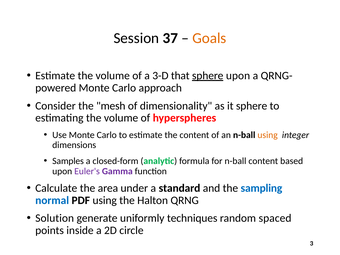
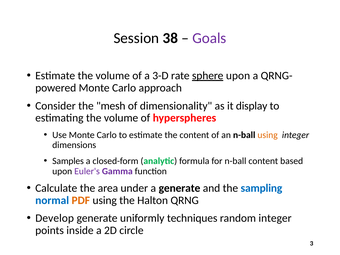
37: 37 -> 38
Goals colour: orange -> purple
that: that -> rate
it sphere: sphere -> display
a standard: standard -> generate
PDF colour: black -> orange
Solution: Solution -> Develop
random spaced: spaced -> integer
